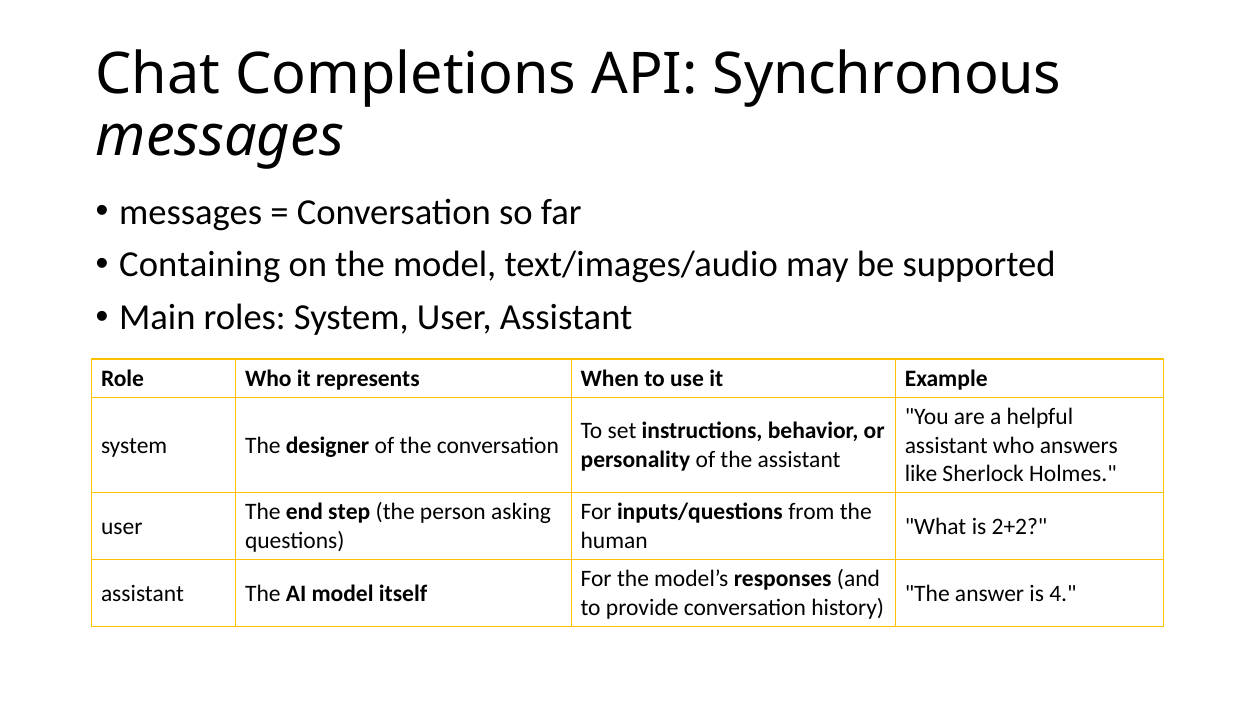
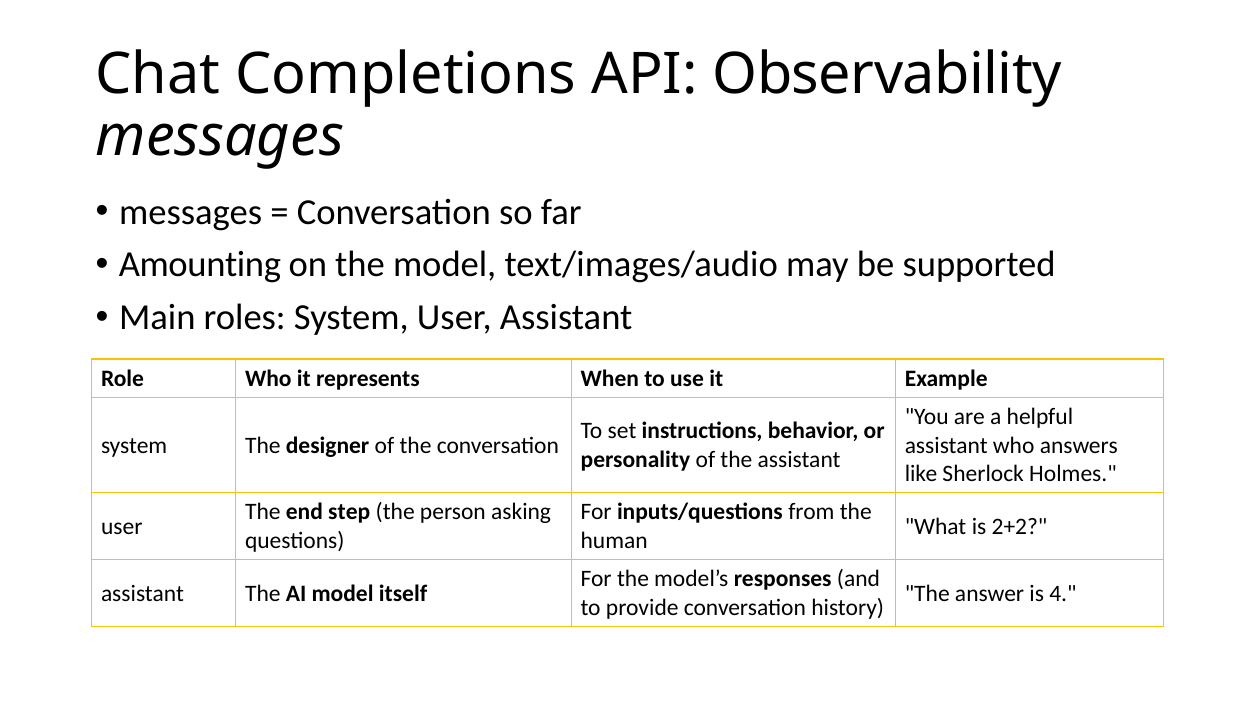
Synchronous: Synchronous -> Observability
Containing: Containing -> Amounting
